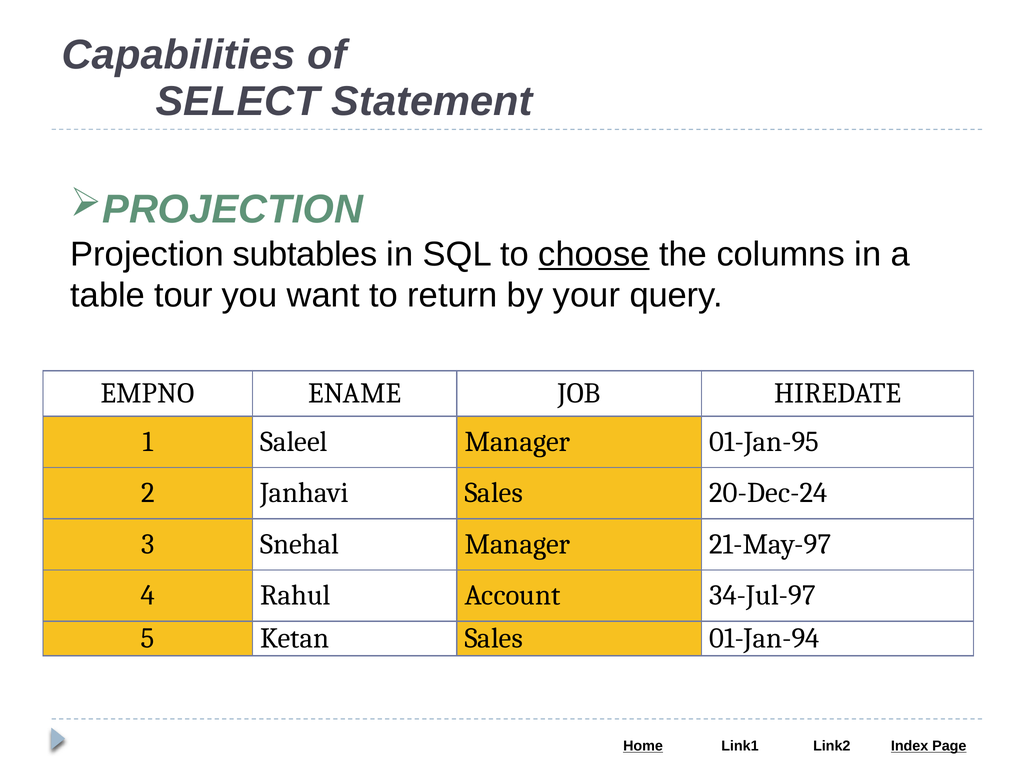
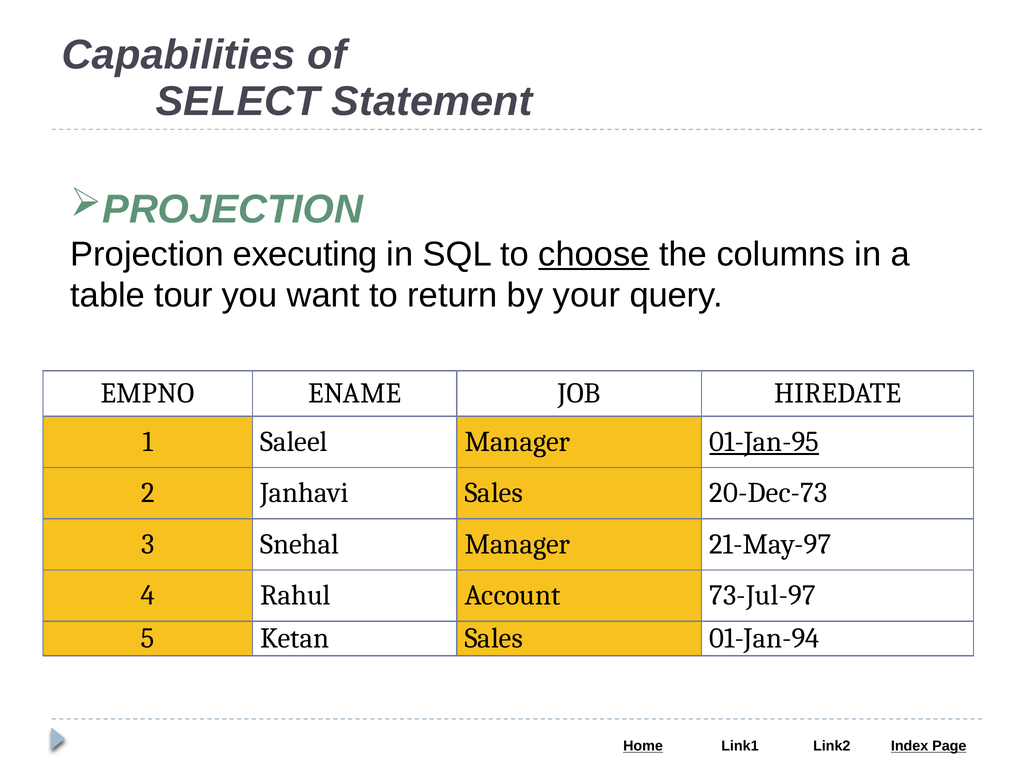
subtables: subtables -> executing
01-Jan-95 underline: none -> present
20-Dec-24: 20-Dec-24 -> 20-Dec-73
34-Jul-97: 34-Jul-97 -> 73-Jul-97
